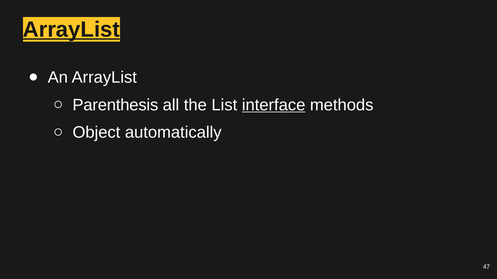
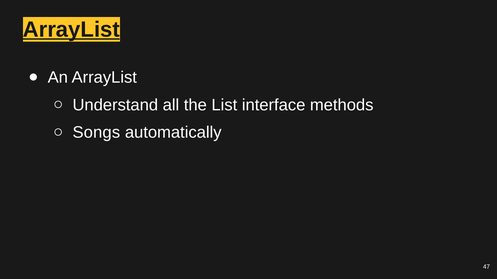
Parenthesis: Parenthesis -> Understand
interface underline: present -> none
Object: Object -> Songs
